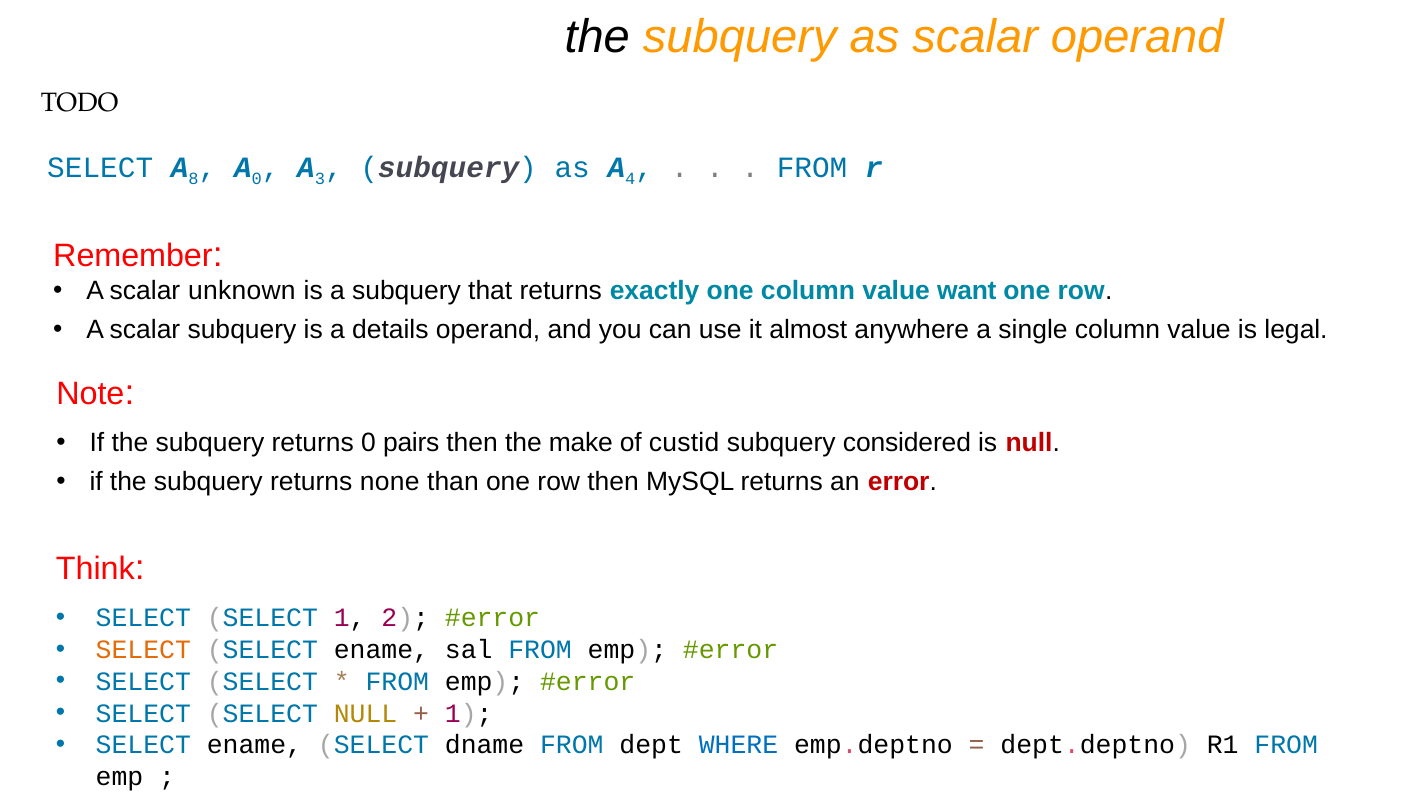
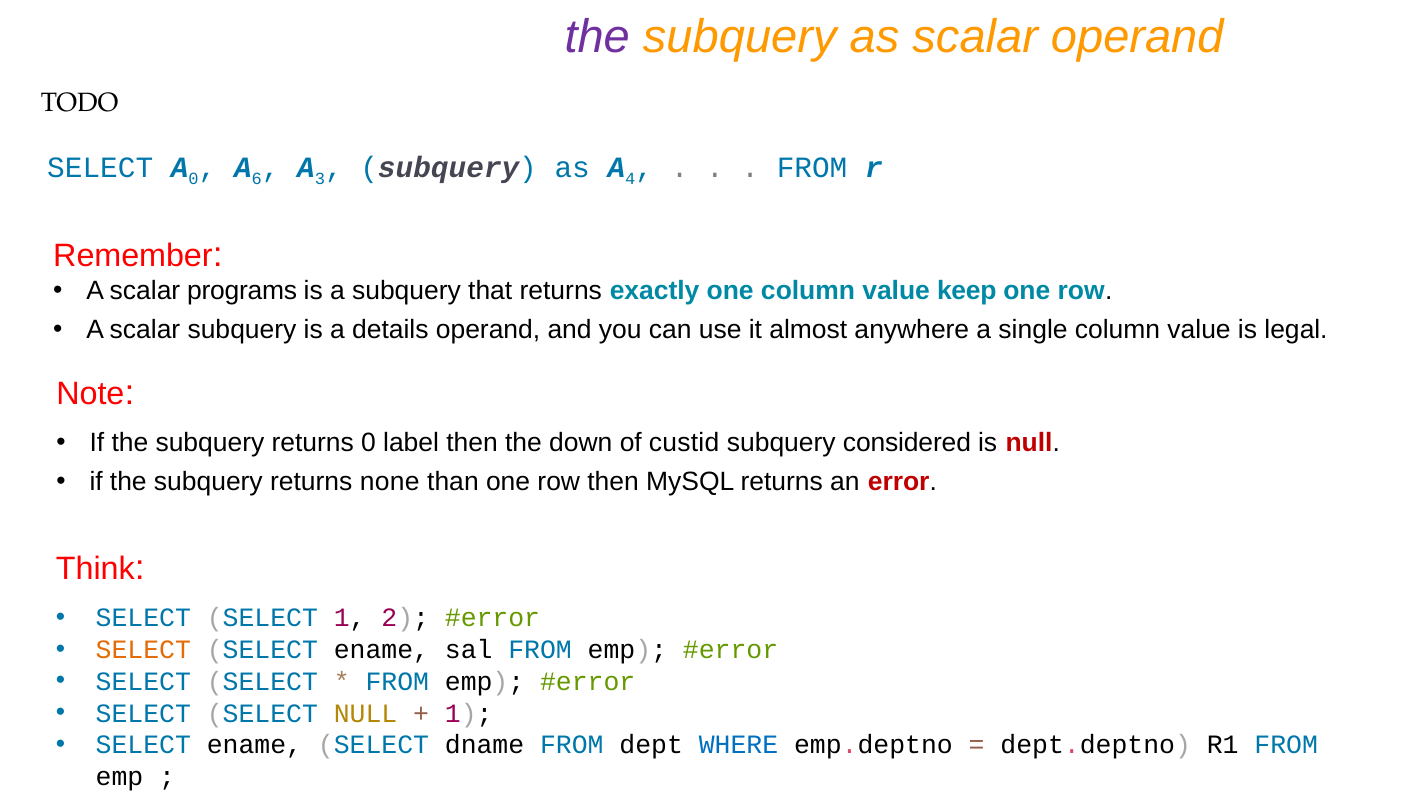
the at (597, 37) colour: black -> purple
A 8: 8 -> 0
A 0: 0 -> 6
unknown: unknown -> programs
want: want -> keep
pairs: pairs -> label
make: make -> down
